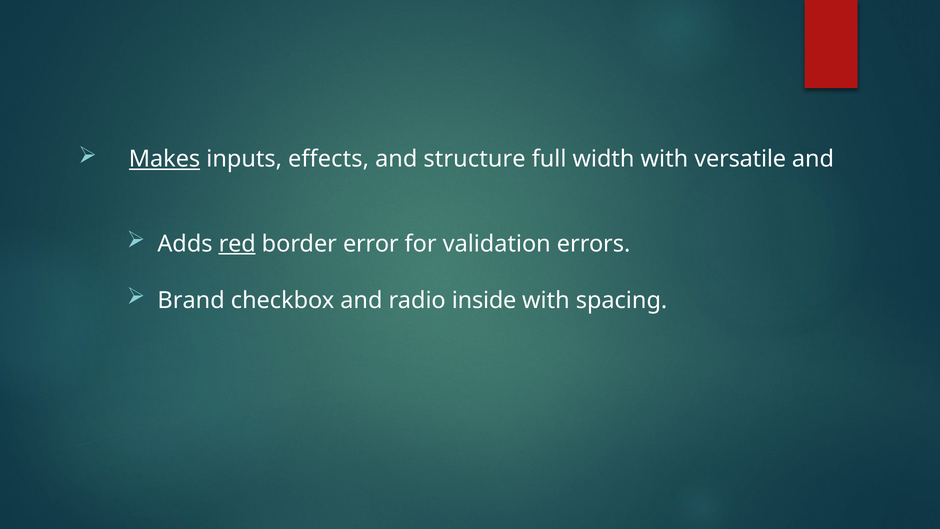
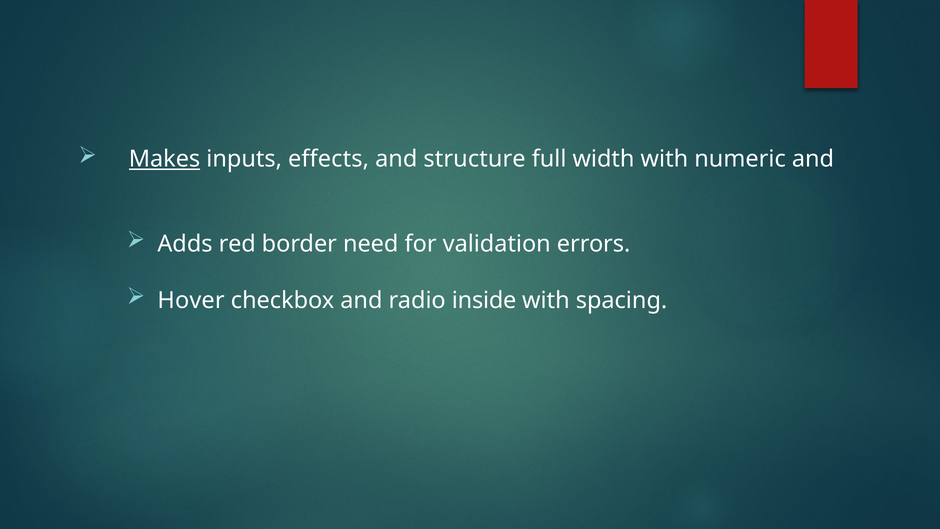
versatile: versatile -> numeric
red underline: present -> none
error: error -> need
Brand: Brand -> Hover
